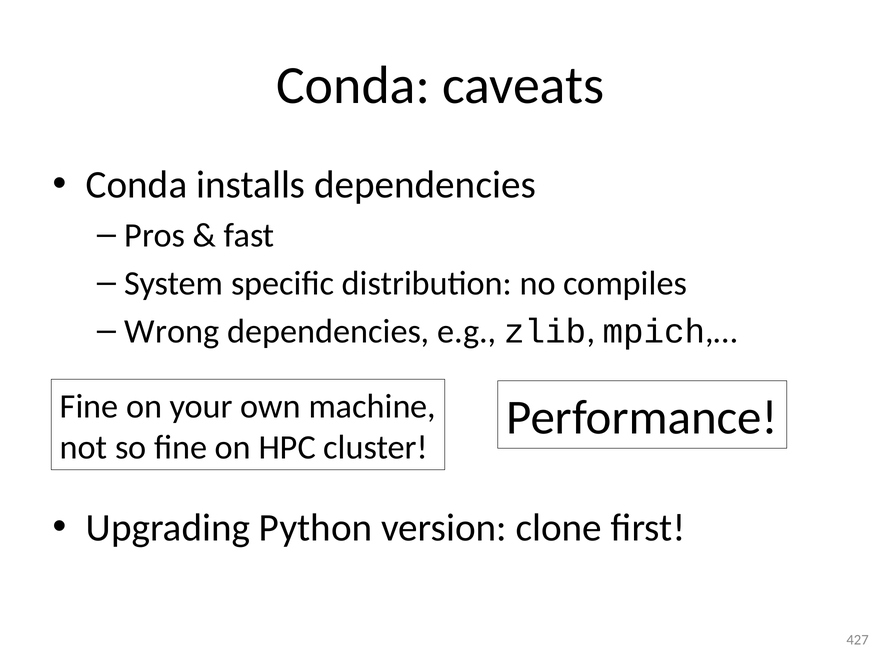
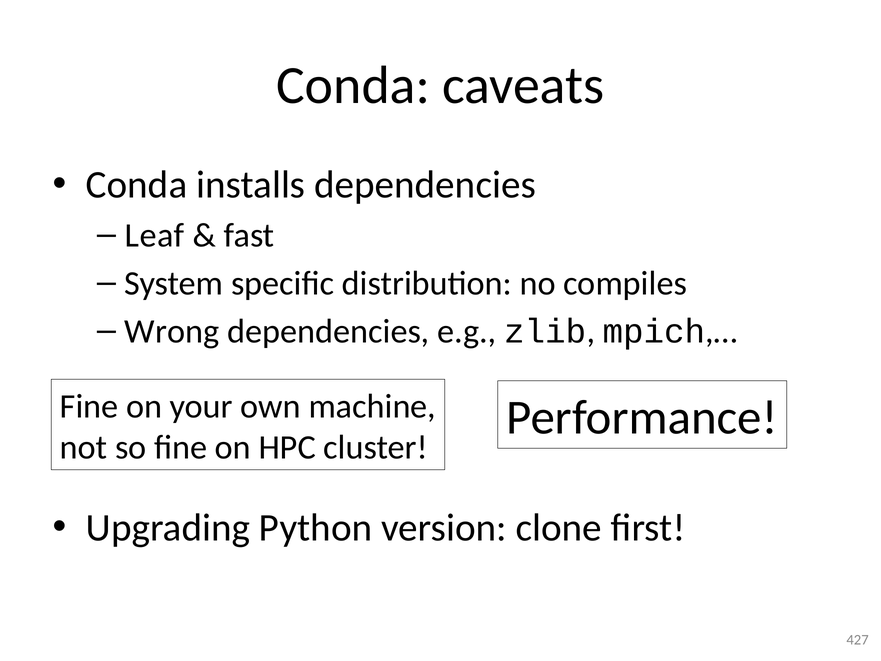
Pros: Pros -> Leaf
